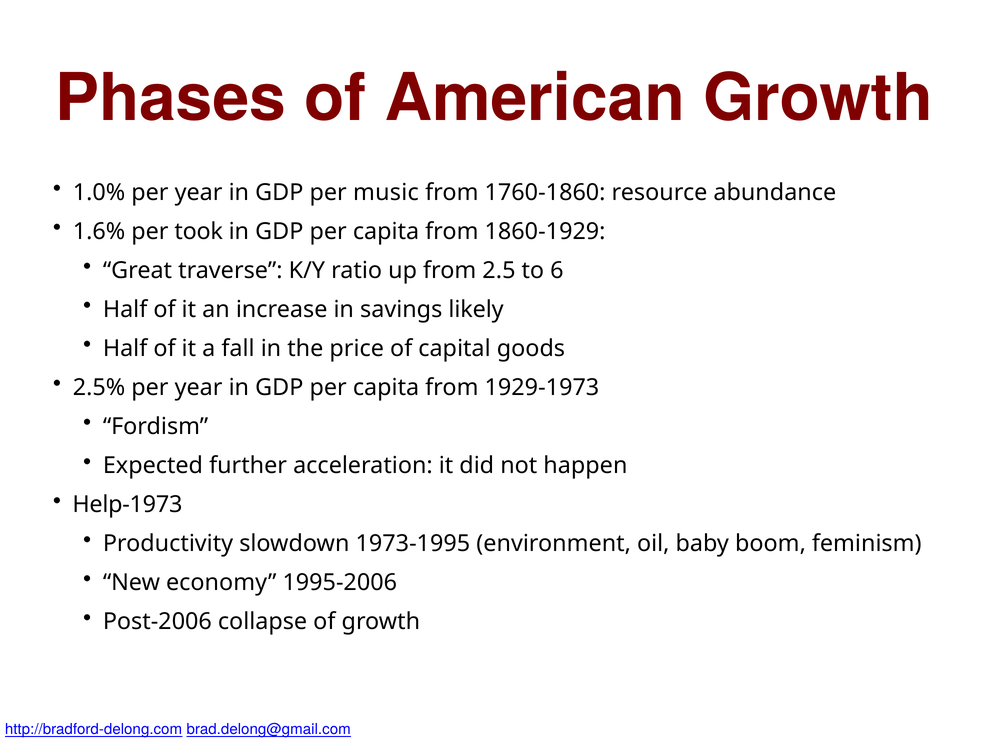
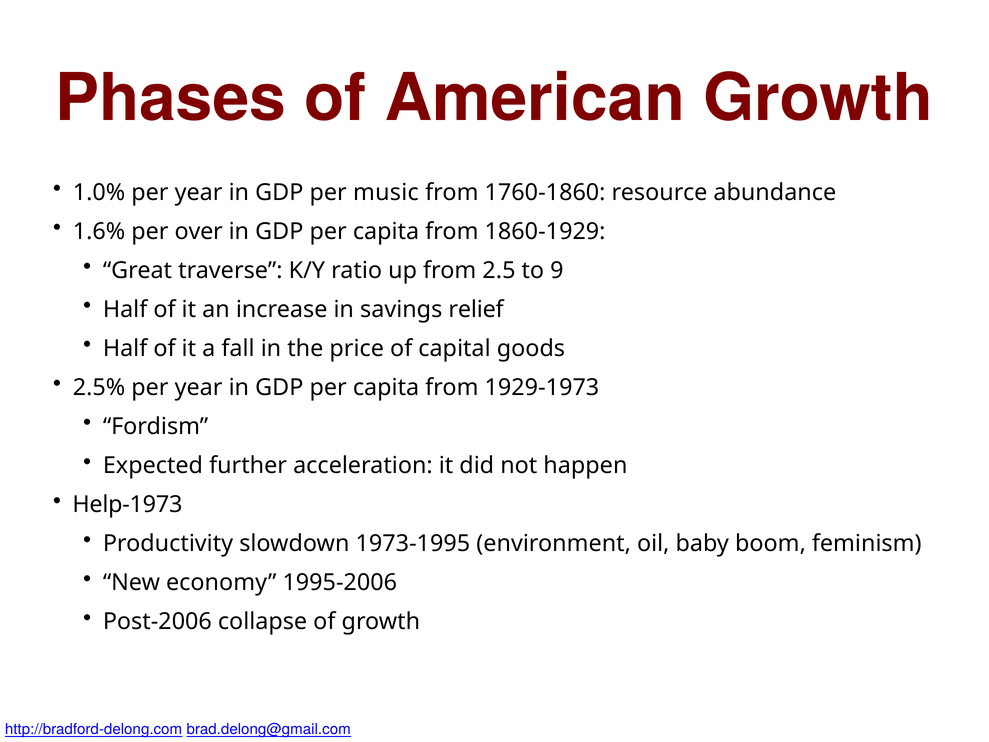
took: took -> over
6: 6 -> 9
likely: likely -> relief
